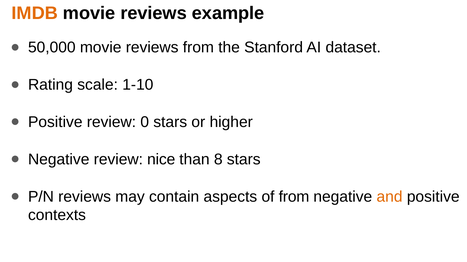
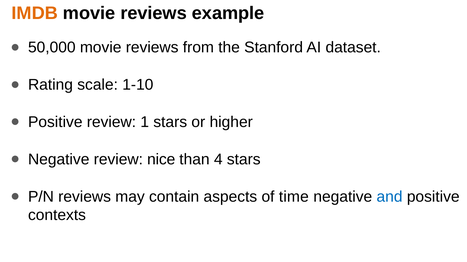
0: 0 -> 1
8: 8 -> 4
of from: from -> time
and colour: orange -> blue
